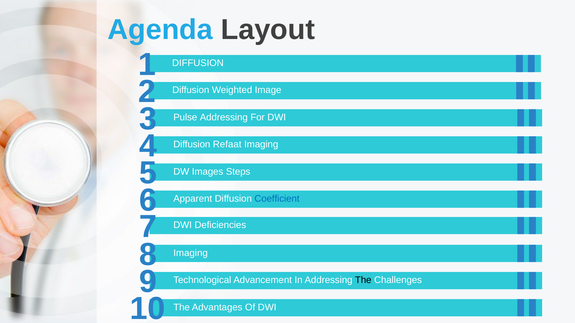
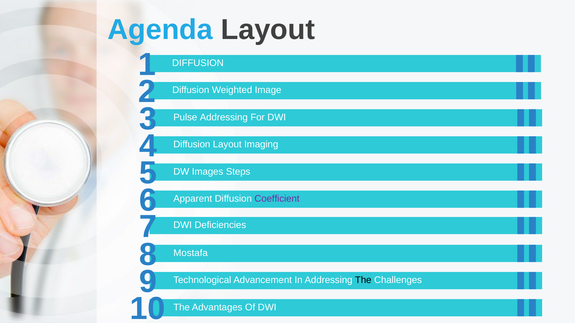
Diffusion Refaat: Refaat -> Layout
Coefficient colour: blue -> purple
8 Imaging: Imaging -> Mostafa
